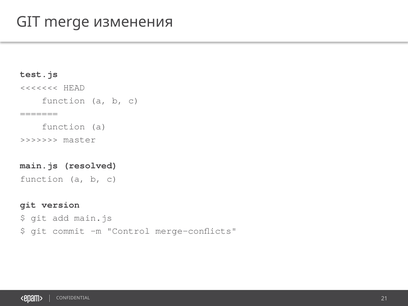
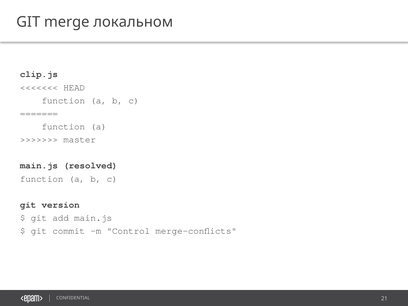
изменения: изменения -> локальном
test.js: test.js -> clip.js
